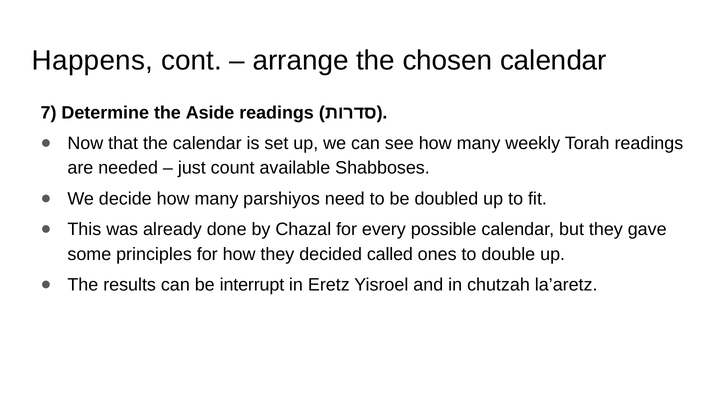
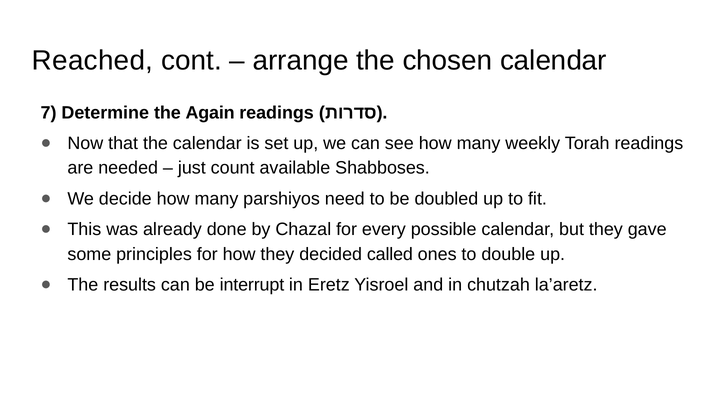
Happens: Happens -> Reached
Aside: Aside -> Again
